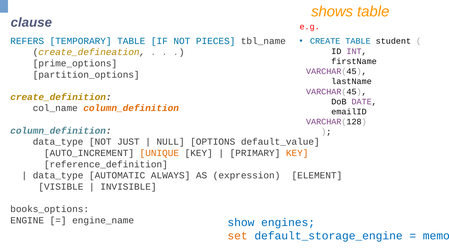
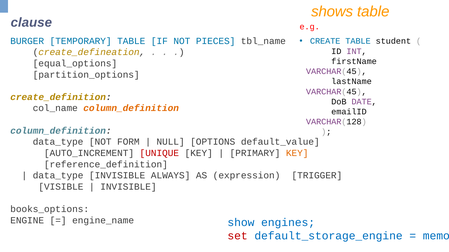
REFERS: REFERS -> BURGER
prime_options: prime_options -> equal_options
JUST: JUST -> FORM
UNIQUE colour: orange -> red
data_type AUTOMATIC: AUTOMATIC -> INVISIBLE
ELEMENT: ELEMENT -> TRIGGER
set colour: orange -> red
